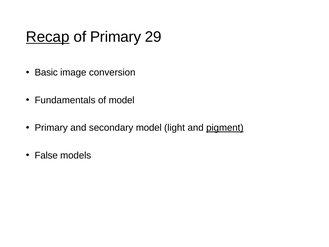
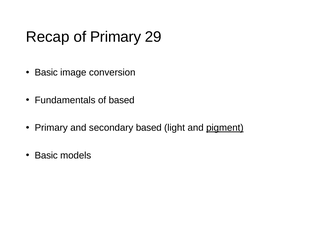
Recap underline: present -> none
of model: model -> based
secondary model: model -> based
False at (46, 155): False -> Basic
